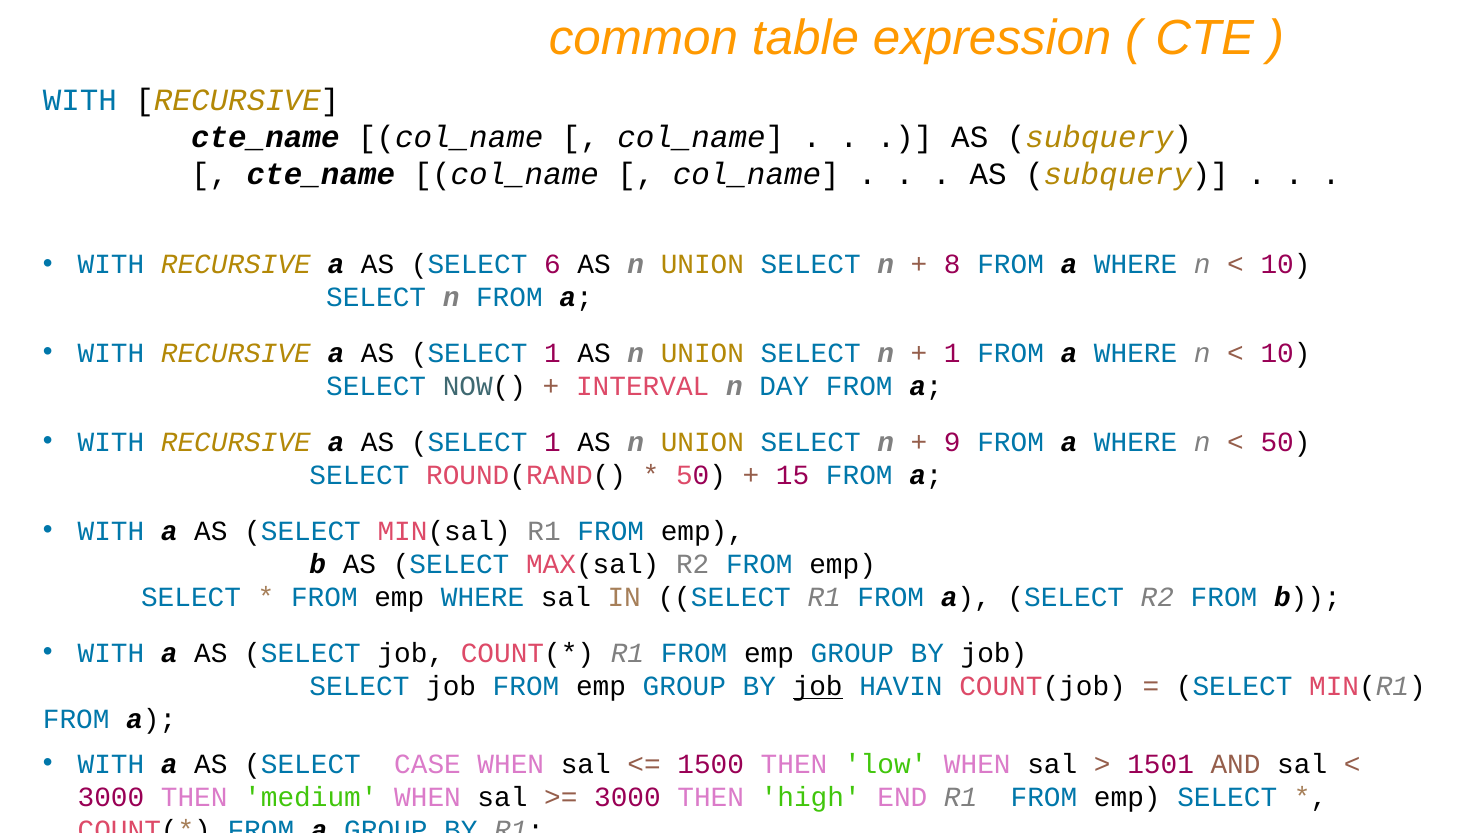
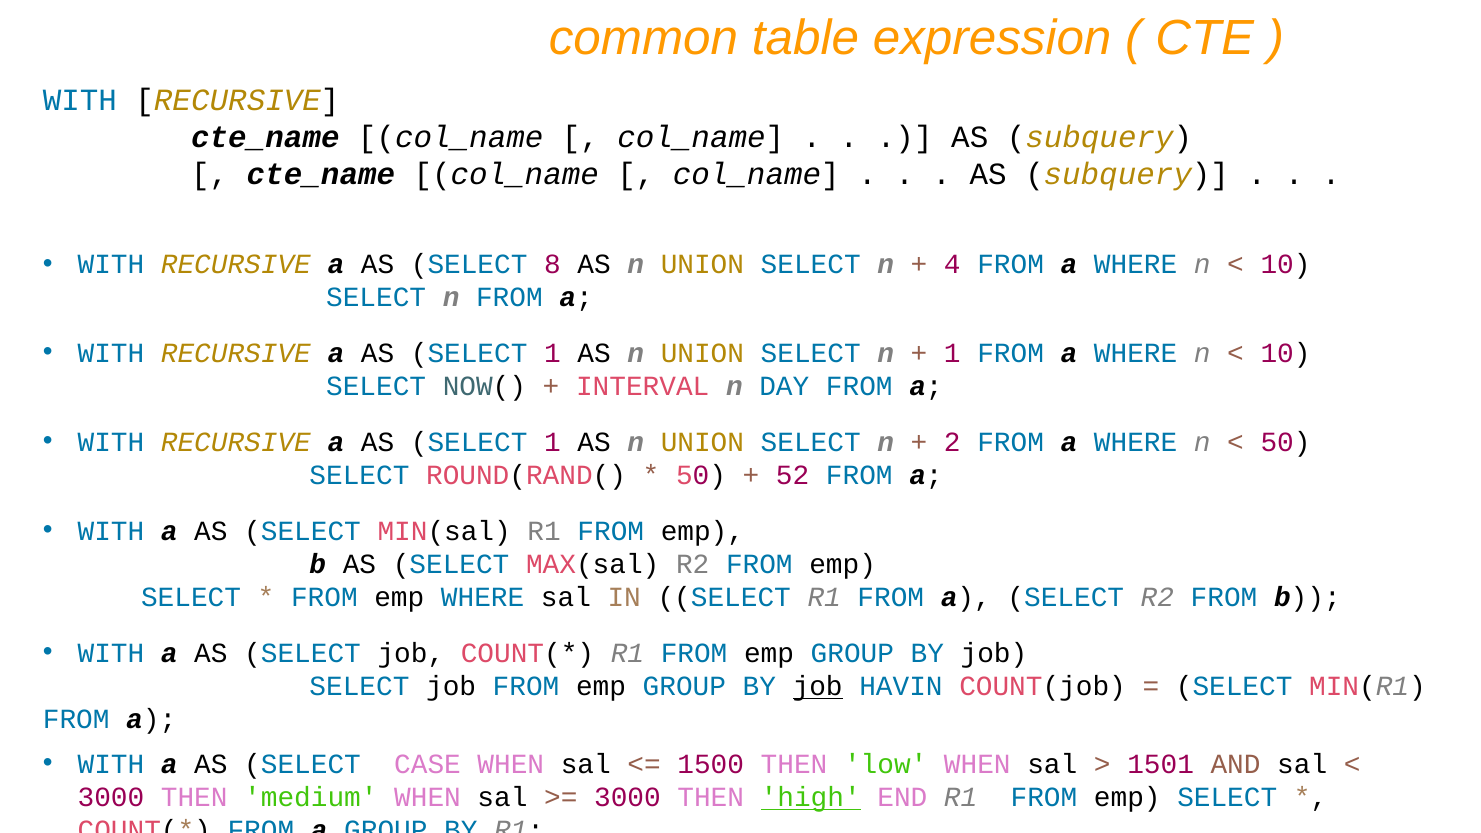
6: 6 -> 8
8: 8 -> 4
9: 9 -> 2
15: 15 -> 52
high underline: none -> present
